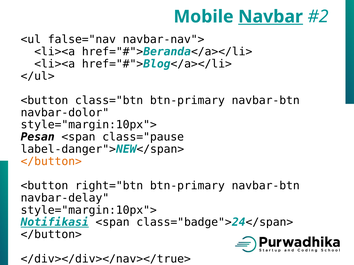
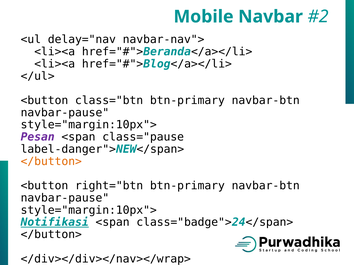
Navbar underline: present -> none
false="nav: false="nav -> delay="nav
navbar-dolor at (65, 113): navbar-dolor -> navbar-pause
Pesan colour: black -> purple
navbar-delay at (65, 198): navbar-delay -> navbar-pause
</div></div></nav></true>: </div></div></nav></true> -> </div></div></nav></wrap>
